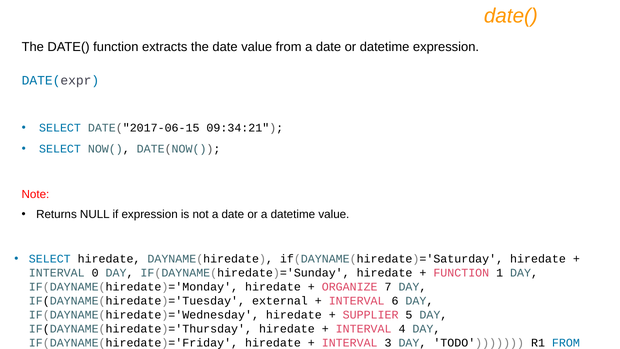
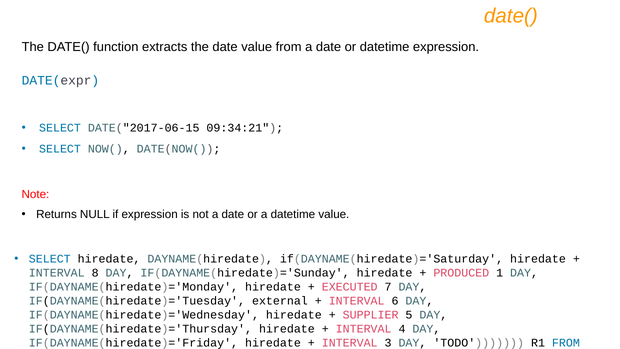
0: 0 -> 8
FUNCTION at (461, 273): FUNCTION -> PRODUCED
ORGANIZE: ORGANIZE -> EXECUTED
